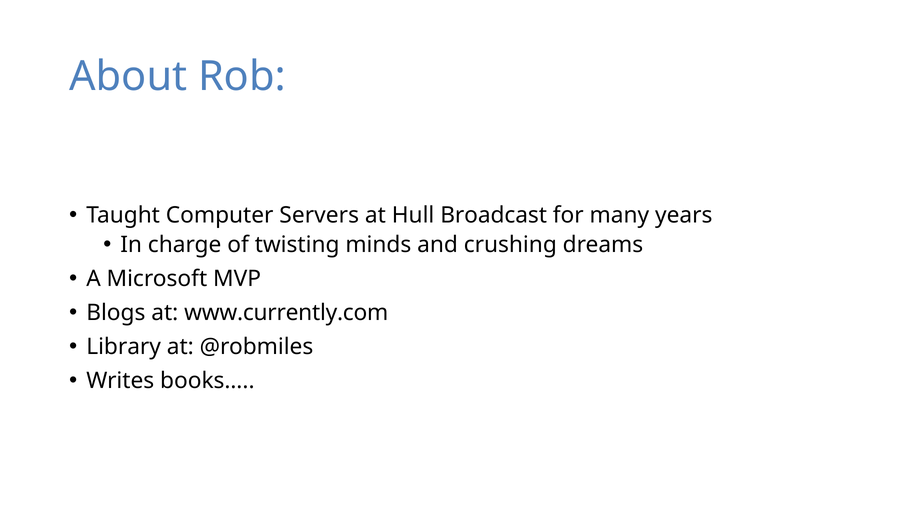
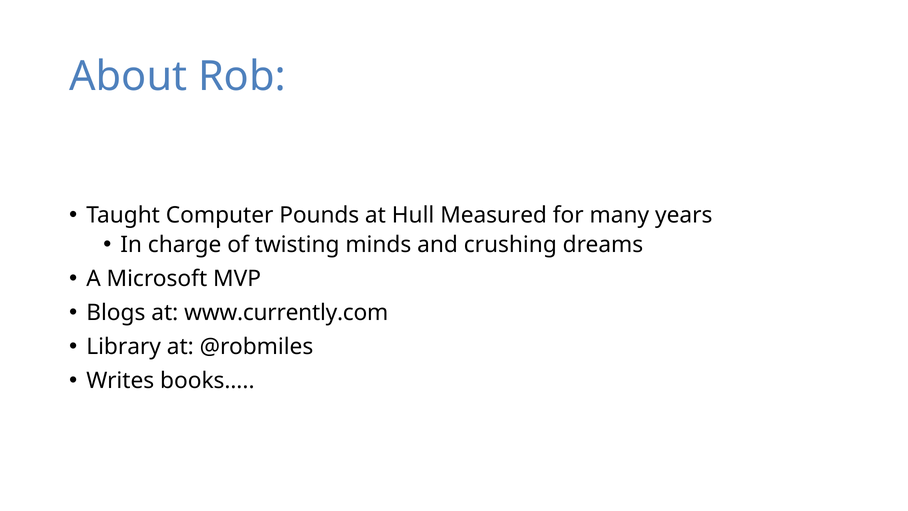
Servers: Servers -> Pounds
Broadcast: Broadcast -> Measured
